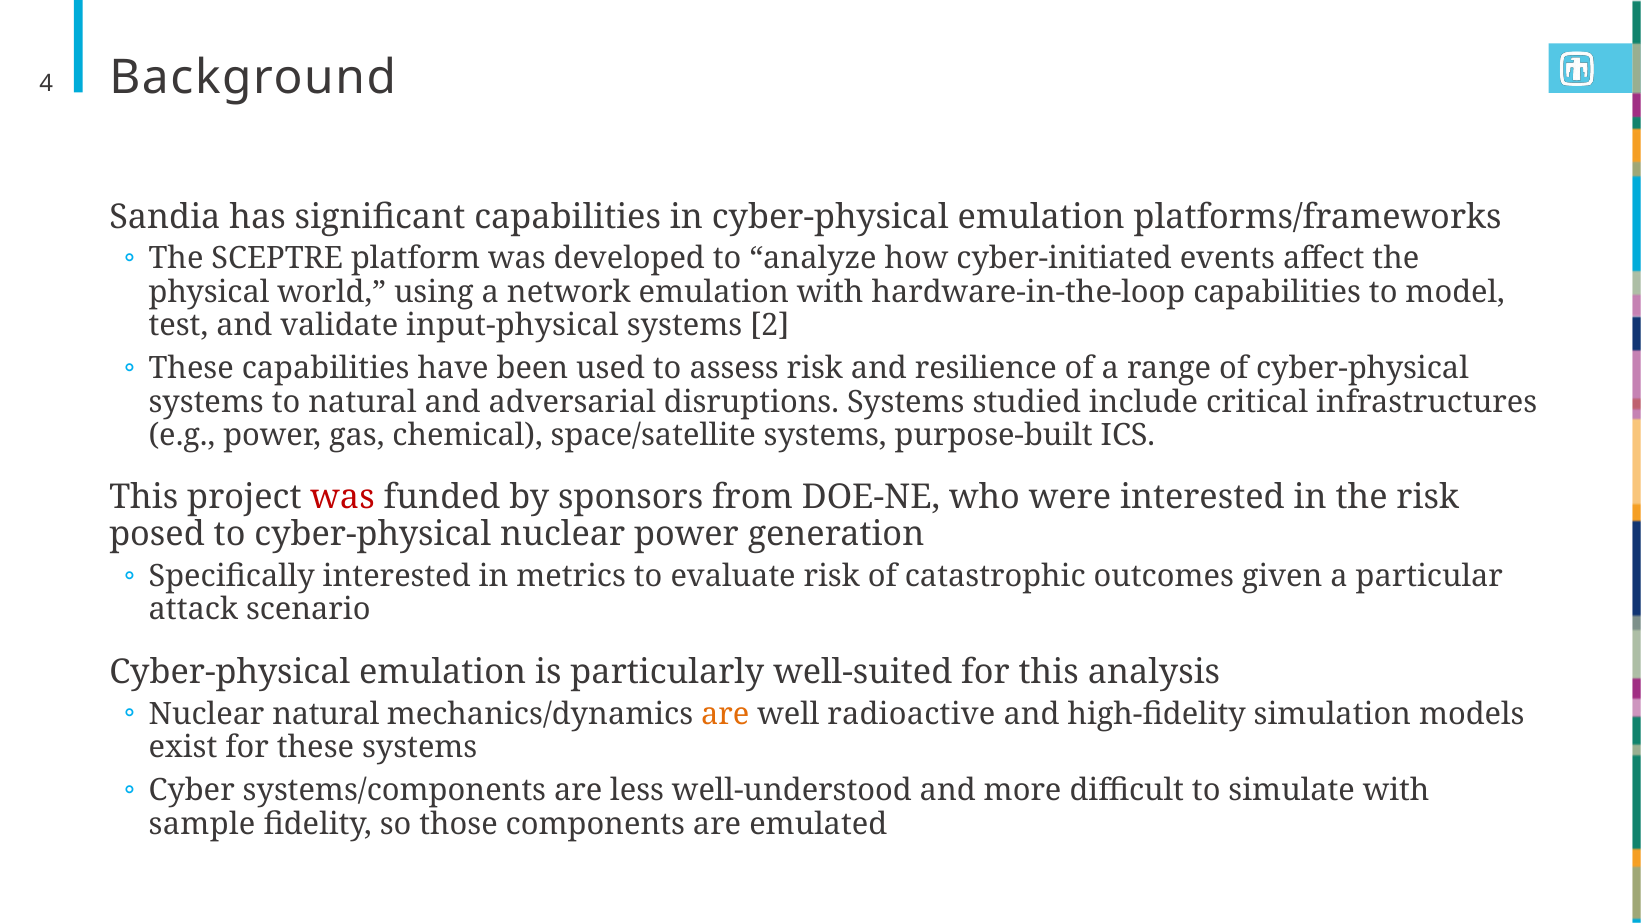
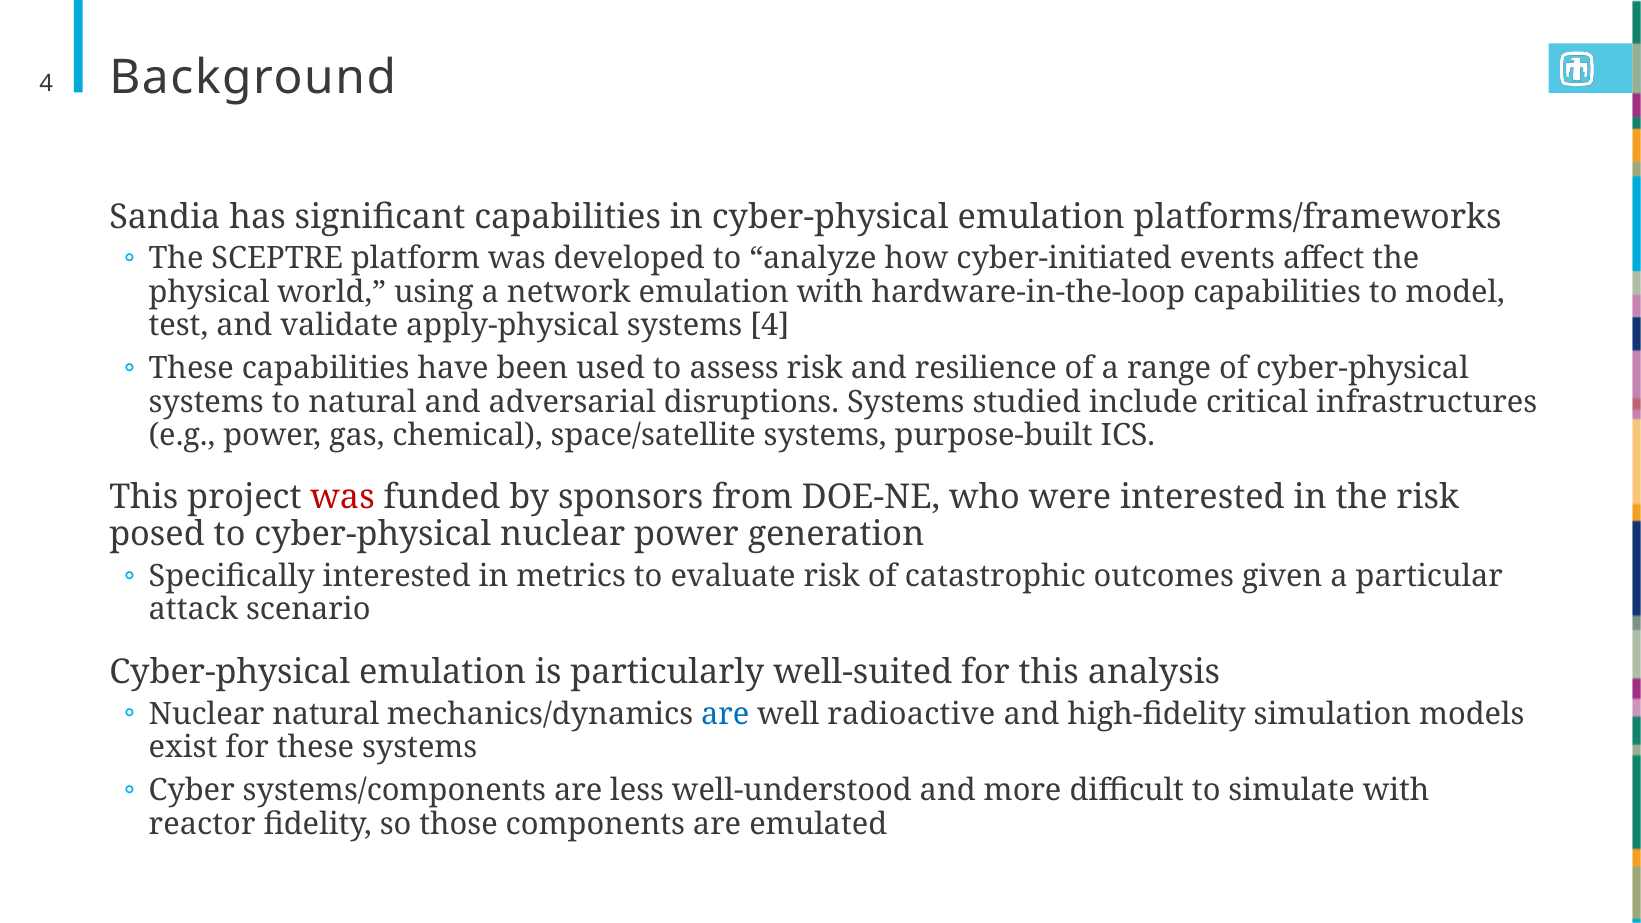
input-physical: input-physical -> apply-physical
systems 2: 2 -> 4
are at (725, 714) colour: orange -> blue
sample: sample -> reactor
